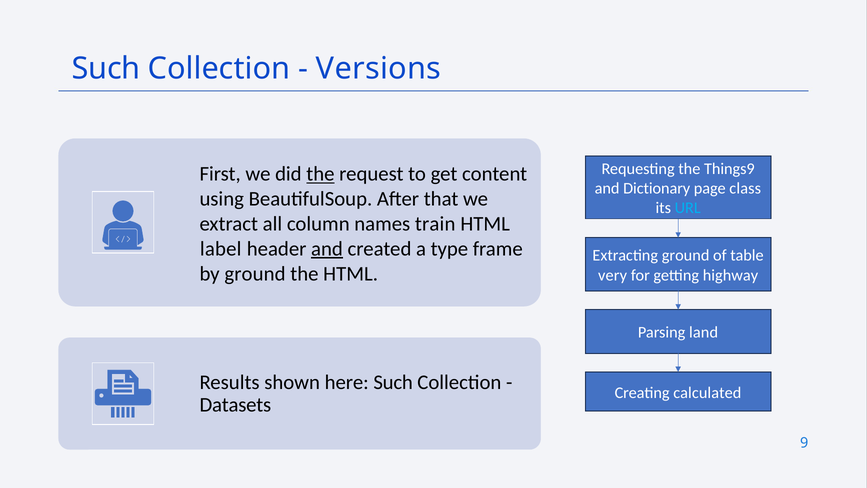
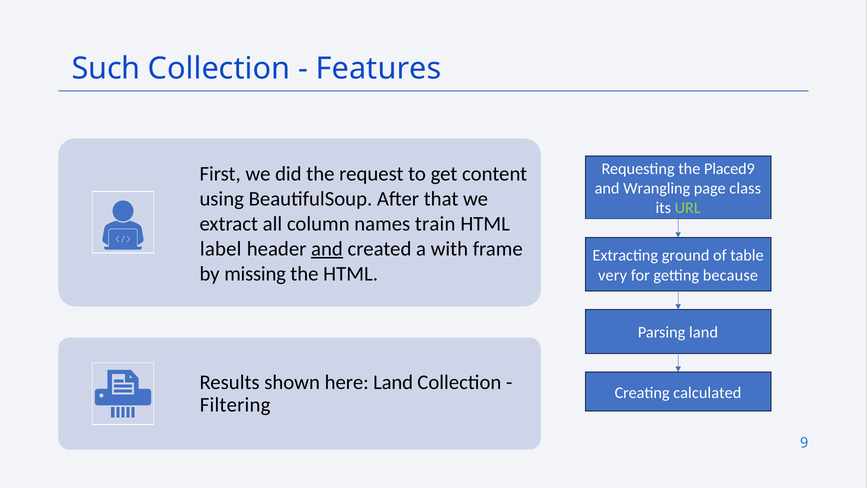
Versions: Versions -> Features
Things9: Things9 -> Placed9
the at (320, 174) underline: present -> none
Dictionary: Dictionary -> Wrangling
URL colour: light blue -> light green
type: type -> with
ground at (255, 274): ground -> missing
highway: highway -> because
Such at (393, 382): Such -> Land
Datasets: Datasets -> Filtering
